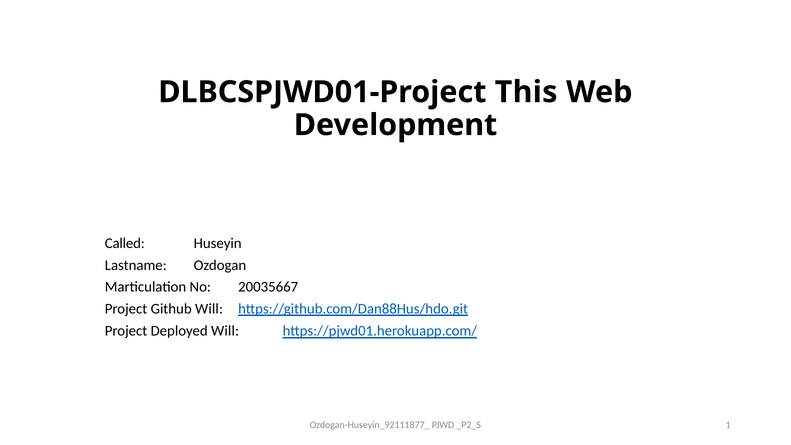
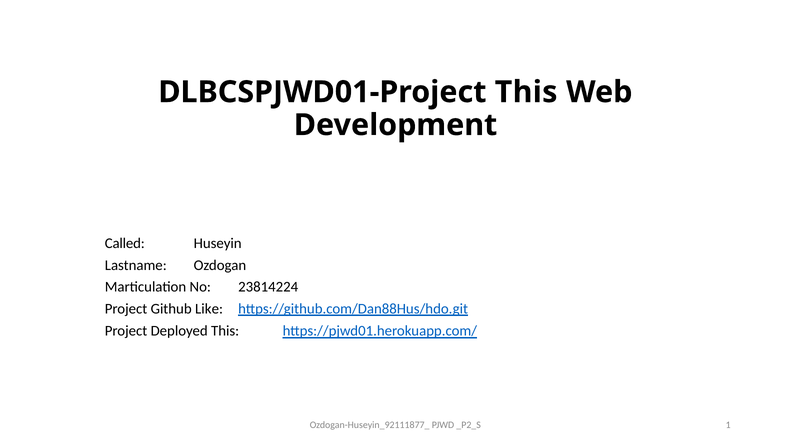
20035667: 20035667 -> 23814224
Github Will: Will -> Like
Deployed Will: Will -> This
